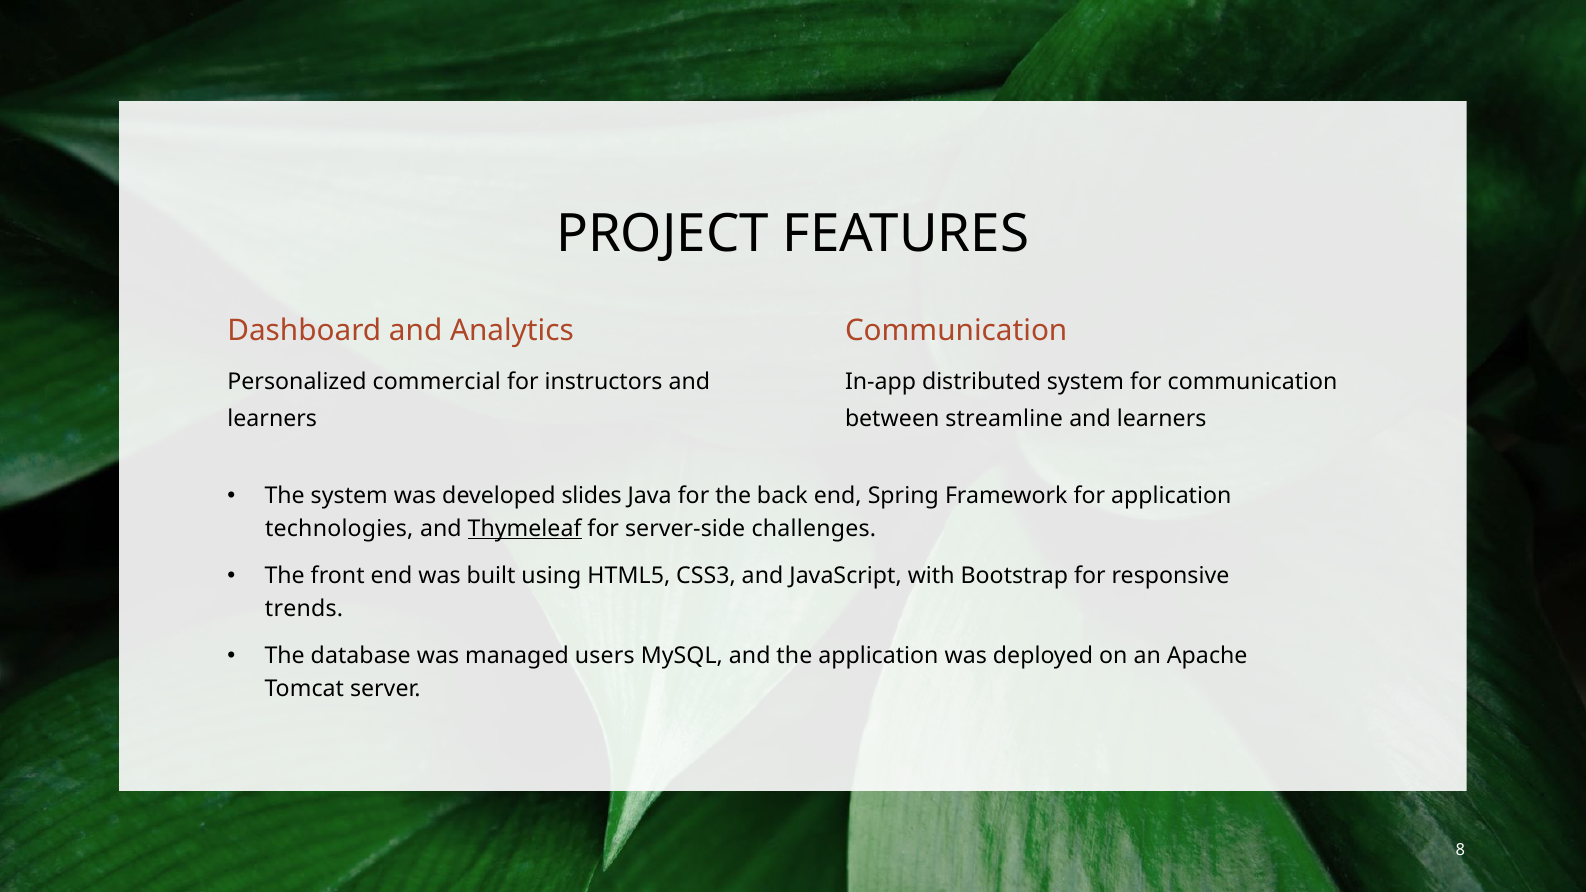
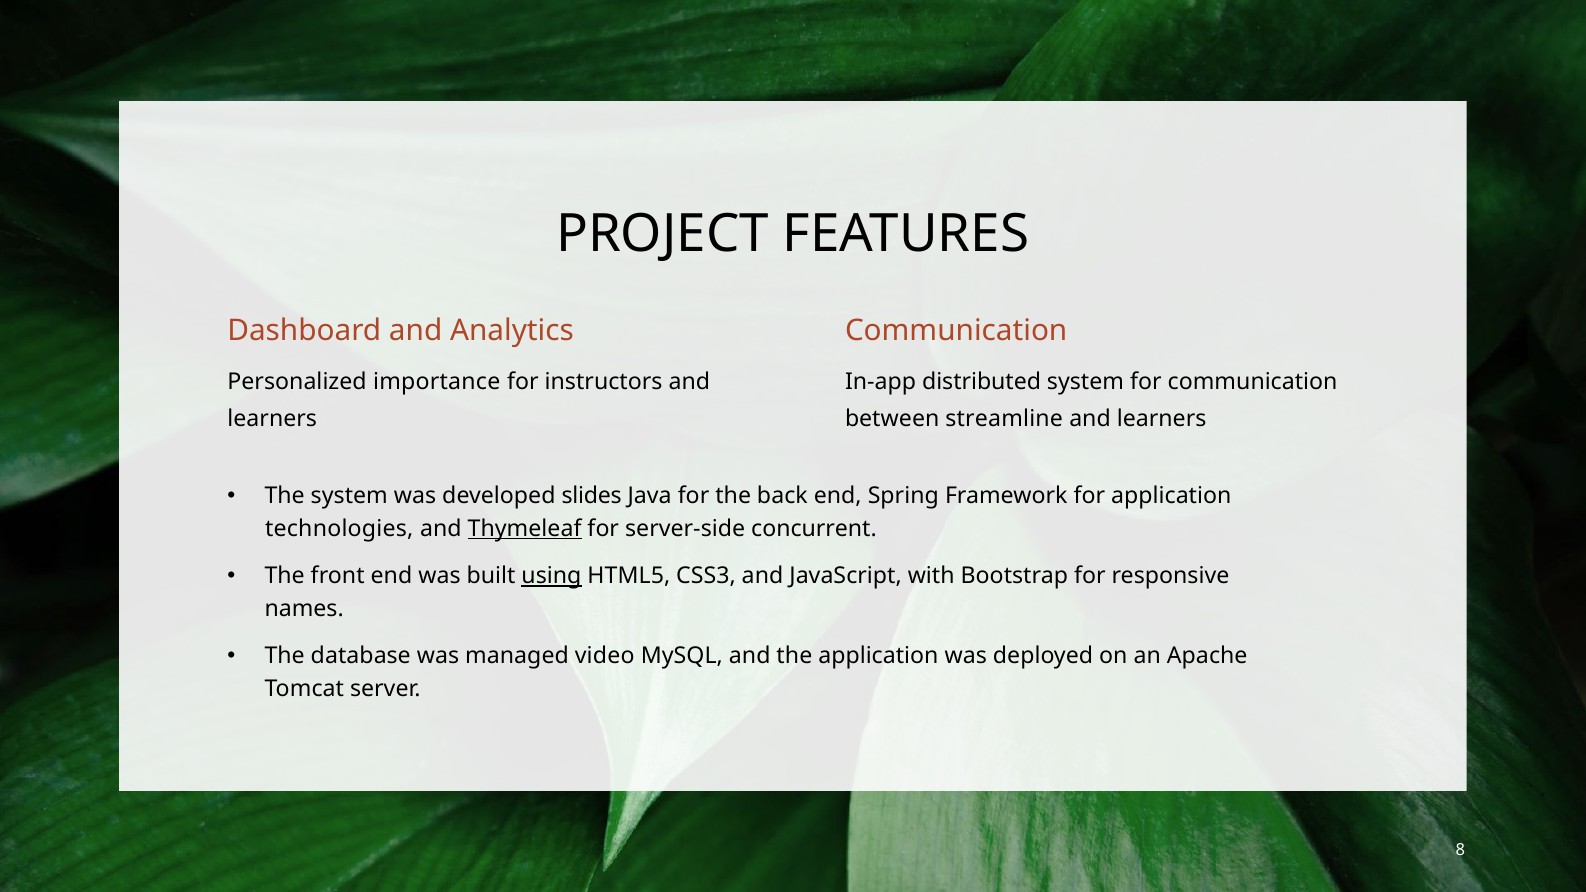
commercial: commercial -> importance
challenges: challenges -> concurrent
using underline: none -> present
trends: trends -> names
users: users -> video
